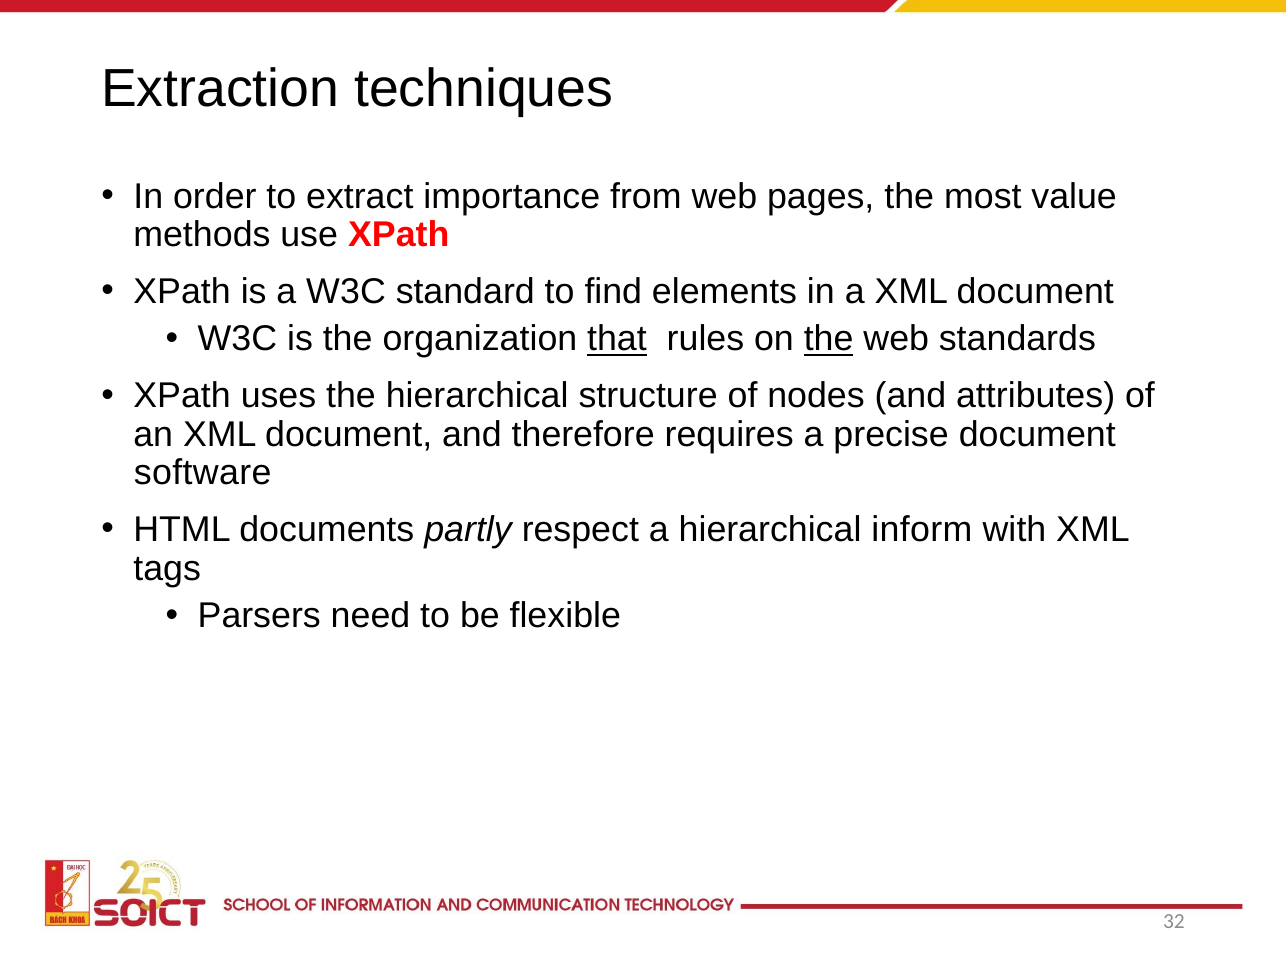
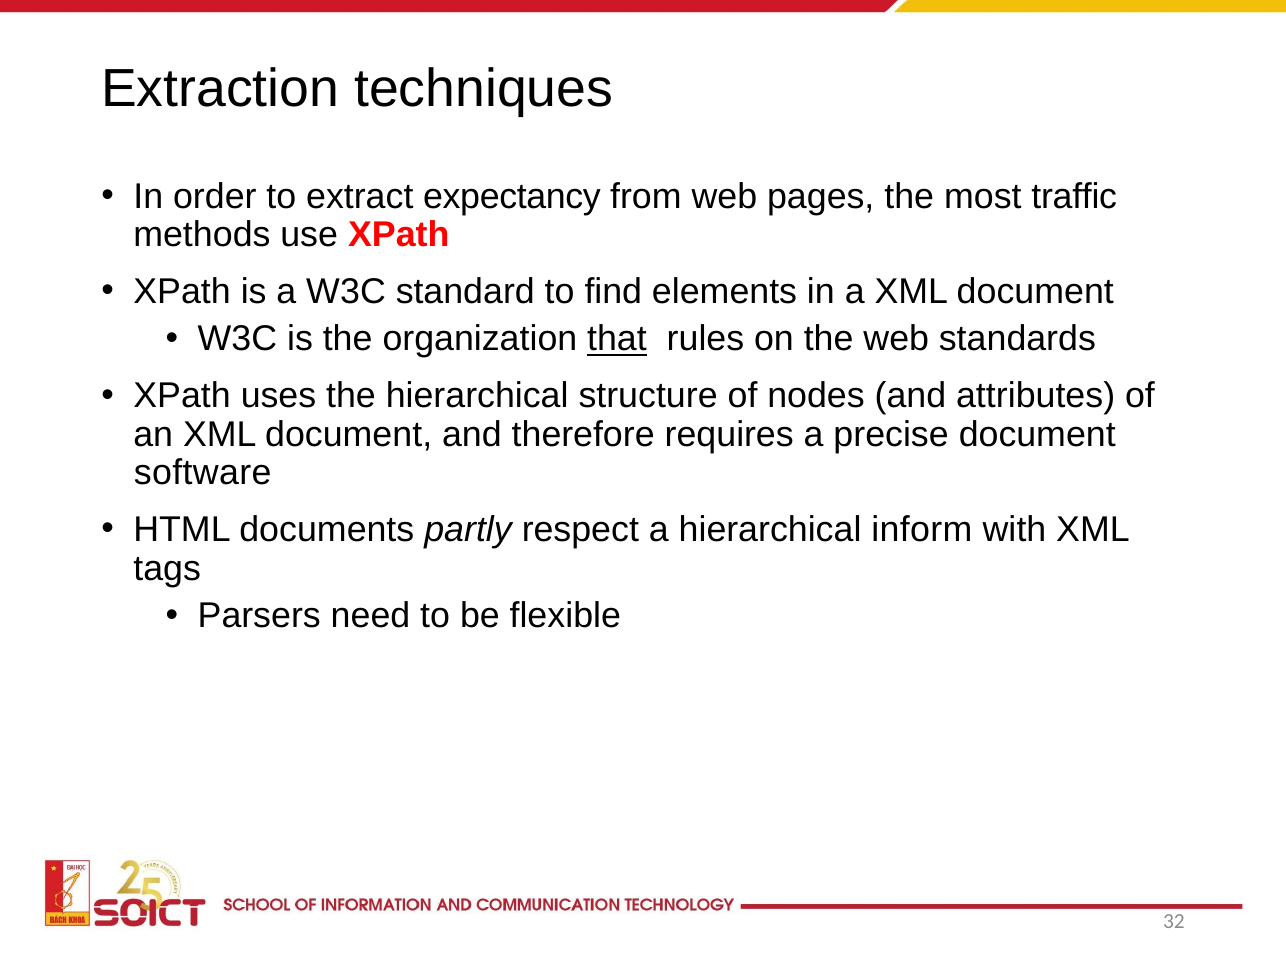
importance: importance -> expectancy
value: value -> traffic
the at (829, 339) underline: present -> none
